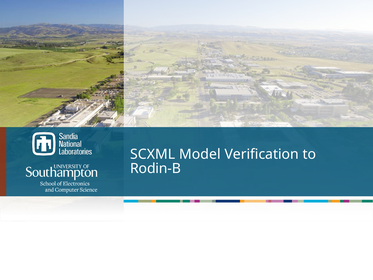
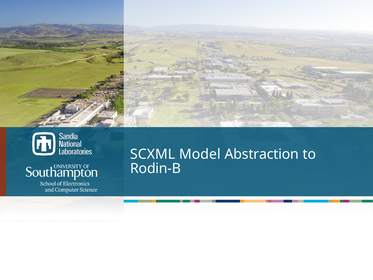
Verification: Verification -> Abstraction
